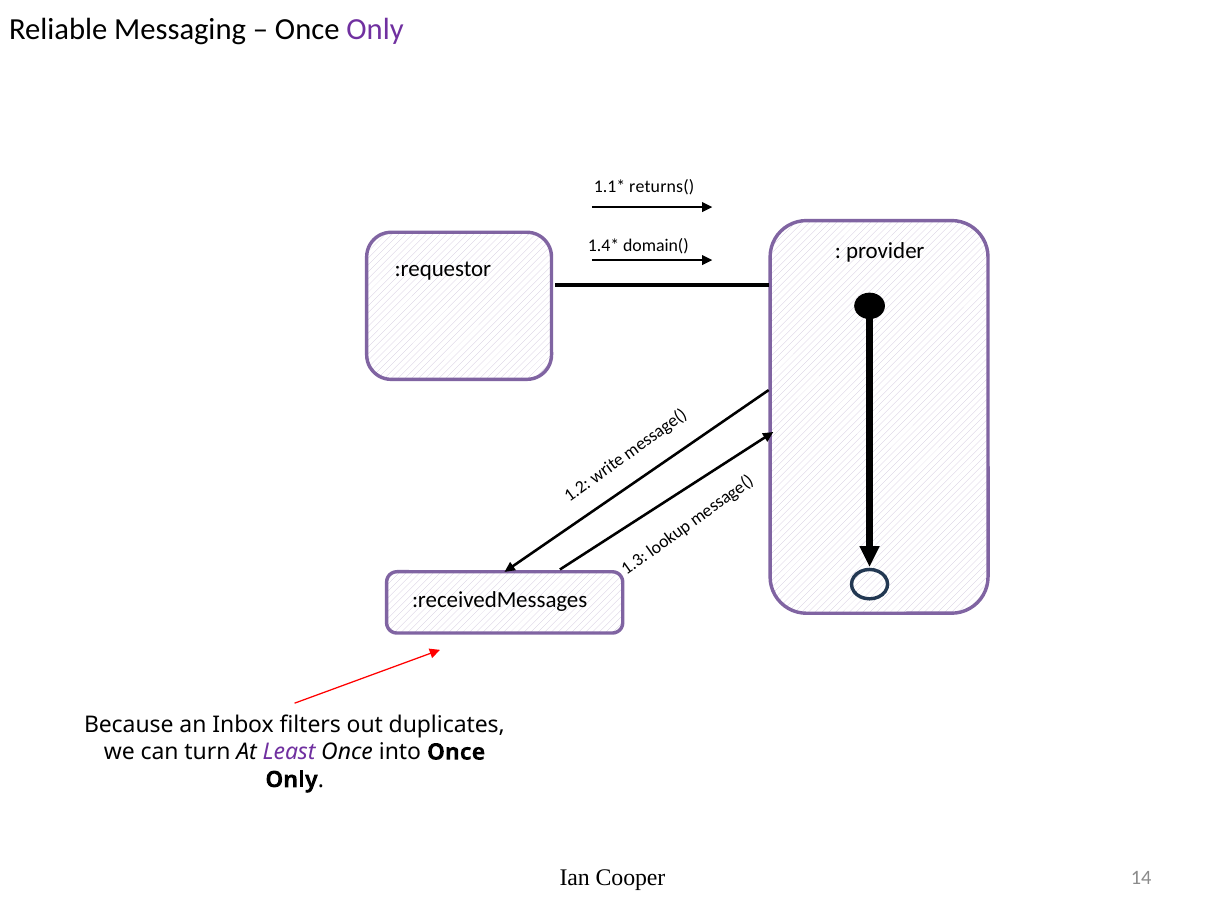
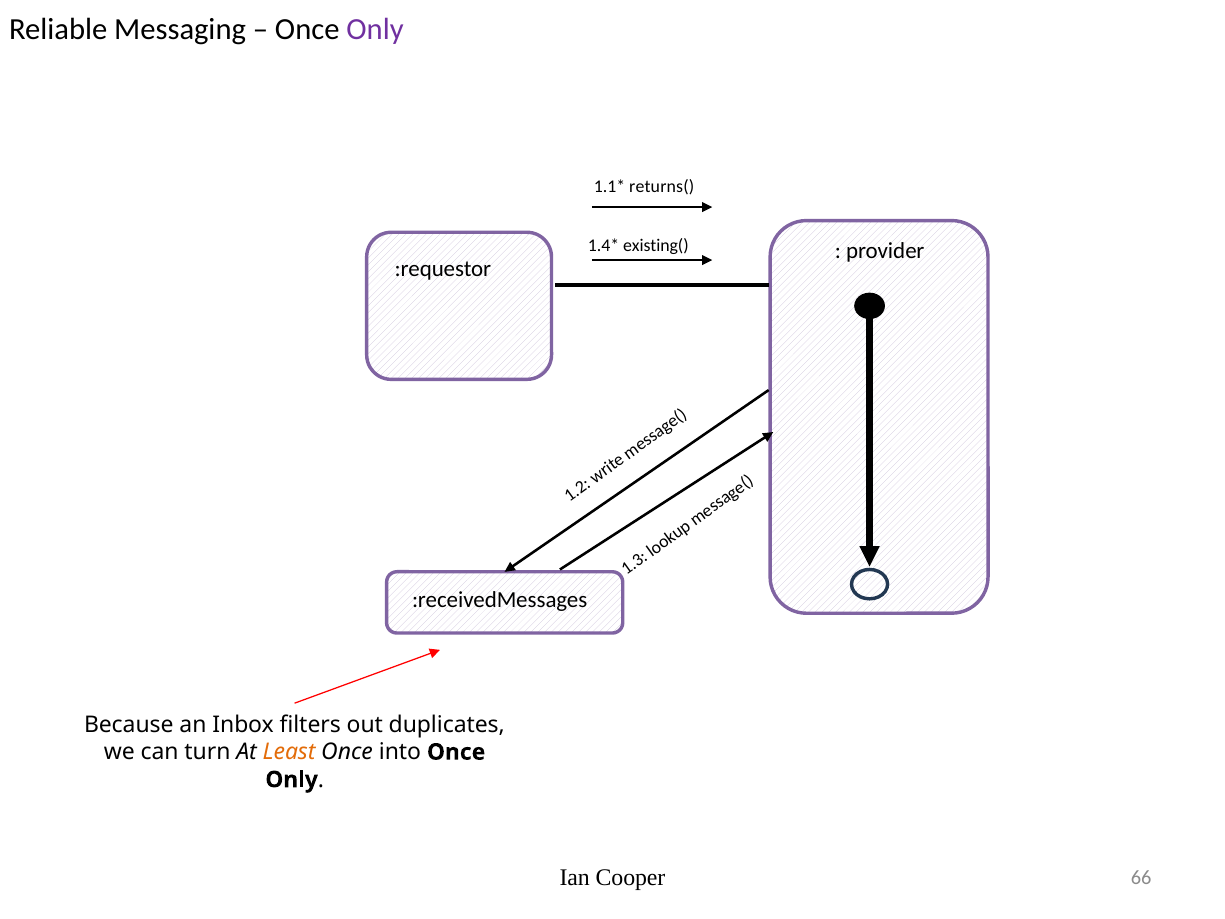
domain(: domain( -> existing(
Least colour: purple -> orange
14: 14 -> 66
